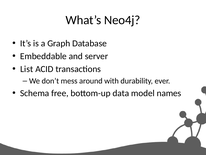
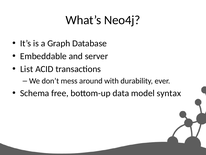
names: names -> syntax
